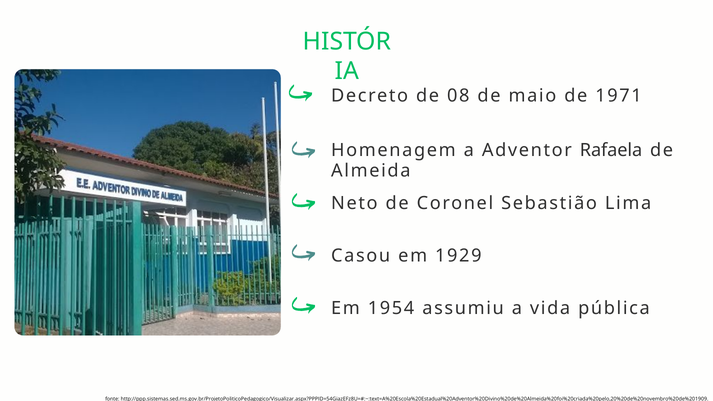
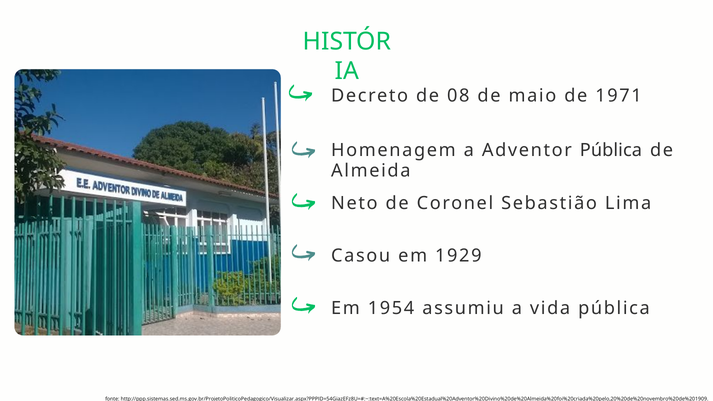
Adventor Rafaela: Rafaela -> Pública
